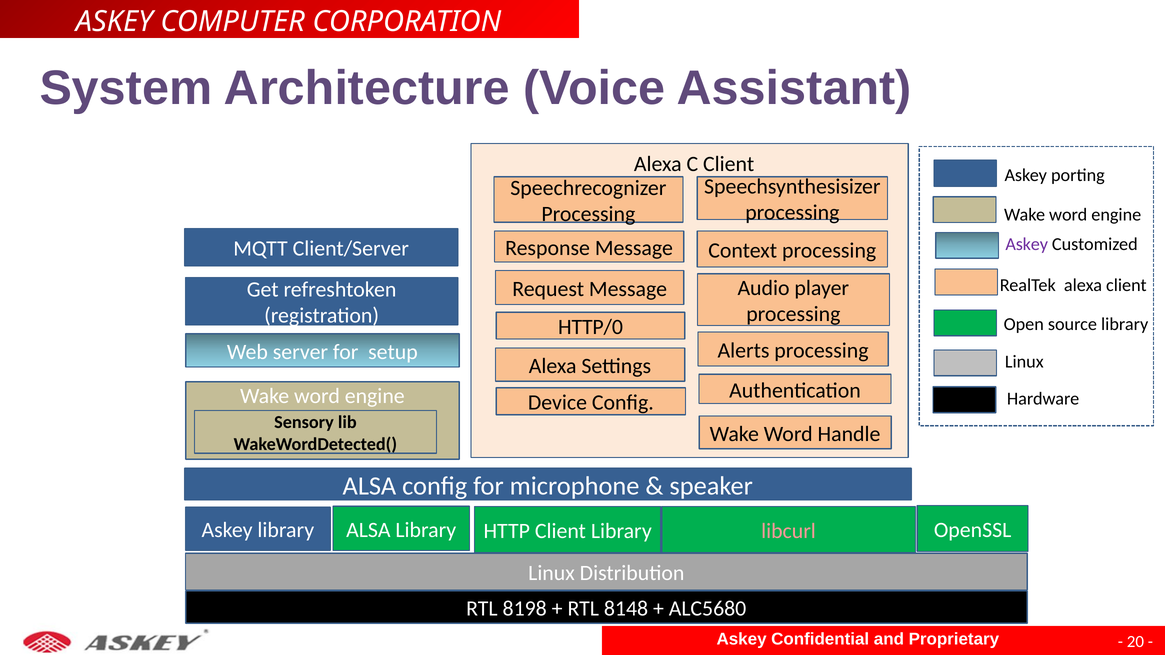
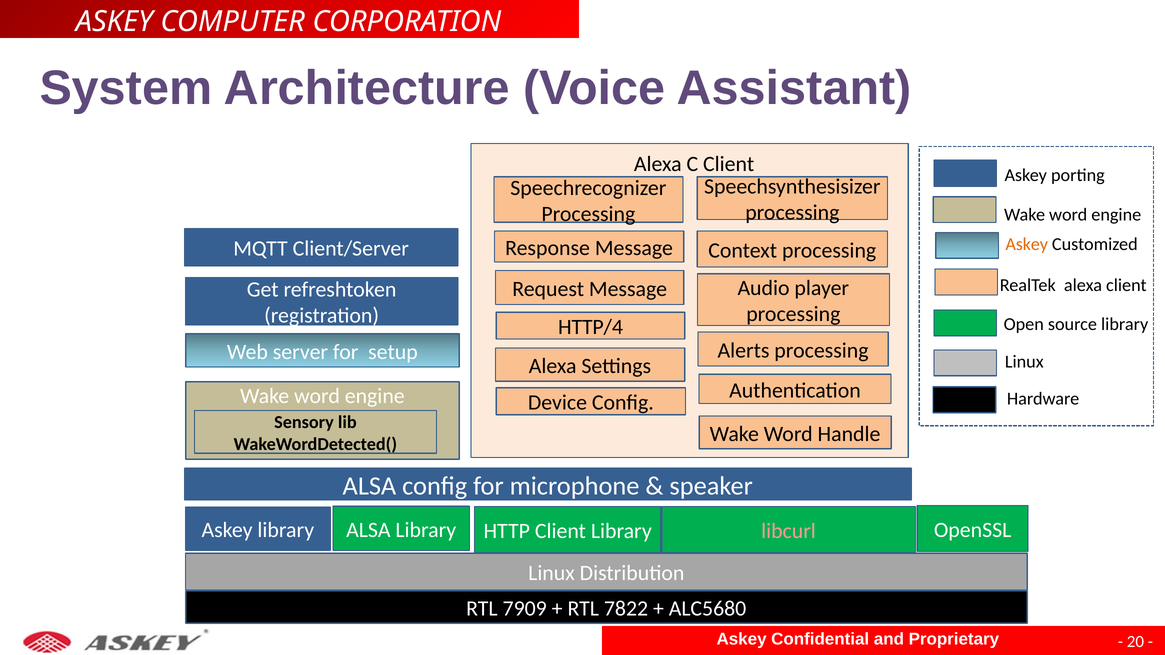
Askey at (1027, 244) colour: purple -> orange
HTTP/0: HTTP/0 -> HTTP/4
8198: 8198 -> 7909
8148: 8148 -> 7822
